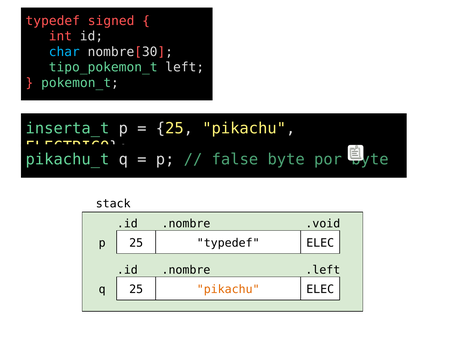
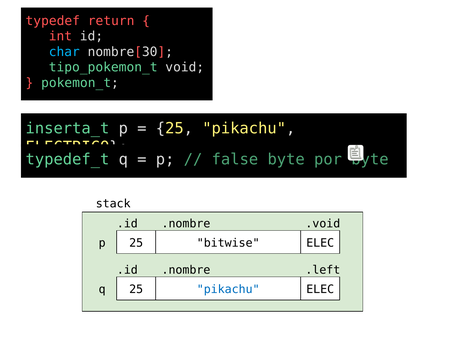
signed: signed -> return
left: left -> void
pikachu_t: pikachu_t -> typedef_t
25 typedef: typedef -> bitwise
pikachu at (228, 289) colour: orange -> blue
